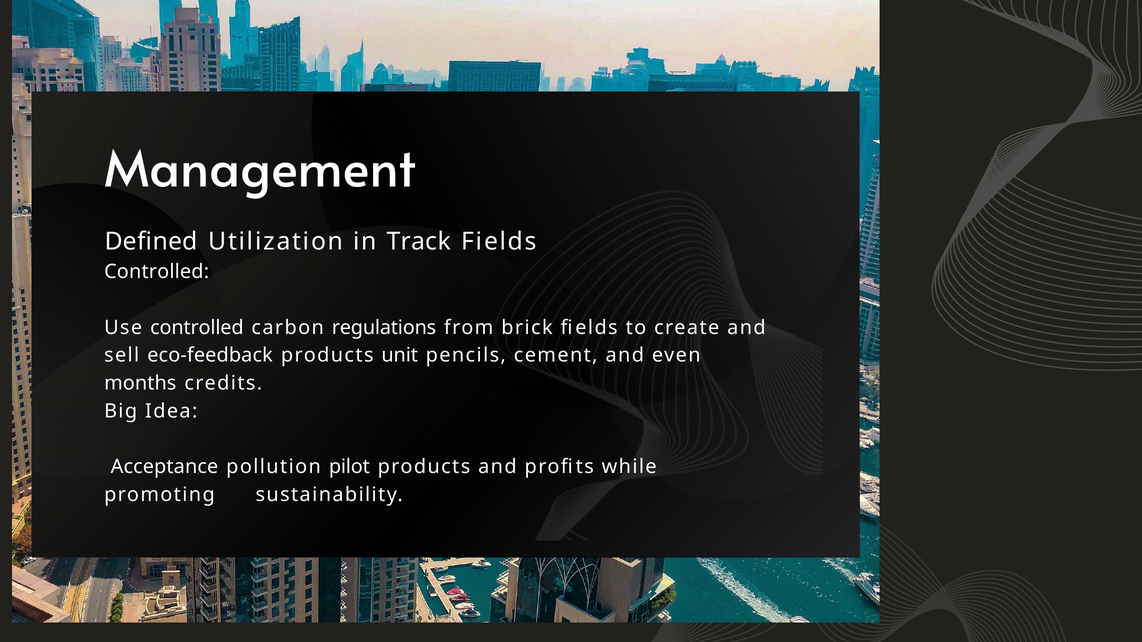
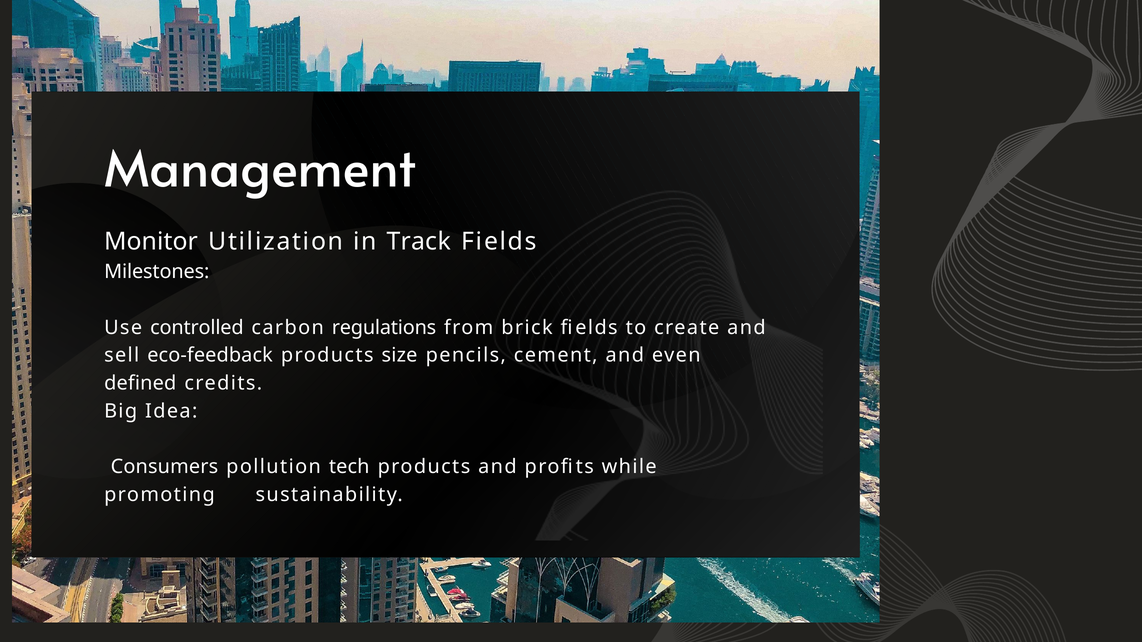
Defined: Defined -> Monitor
Controlled at (157, 272): Controlled -> Milestones
unit: unit -> size
months: months -> defined
Acceptance: Acceptance -> Consumers
pilot: pilot -> tech
